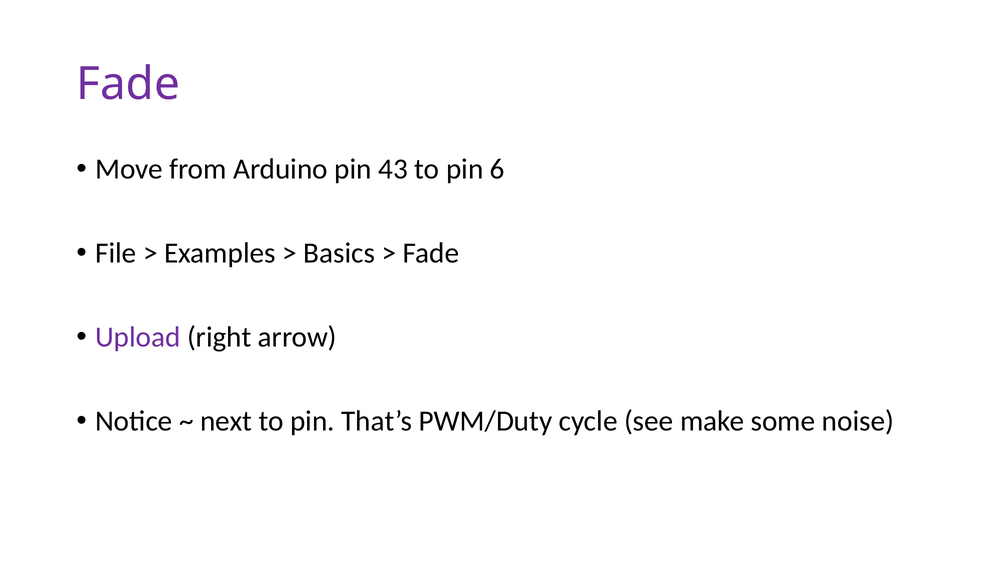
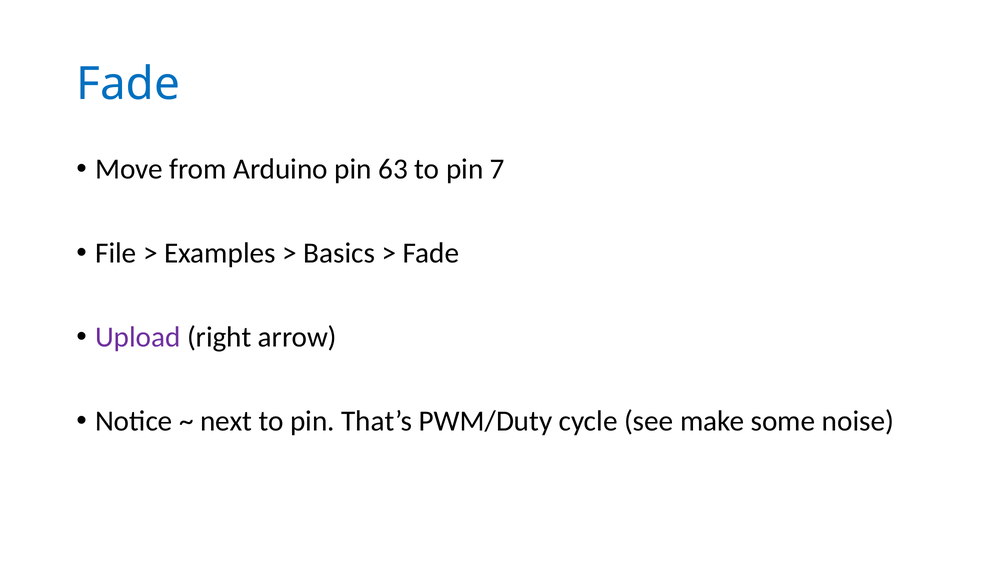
Fade at (128, 84) colour: purple -> blue
43: 43 -> 63
6: 6 -> 7
